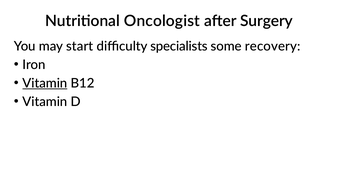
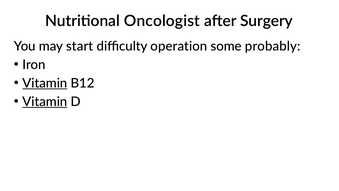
specialists: specialists -> operation
recovery: recovery -> probably
Vitamin at (45, 102) underline: none -> present
